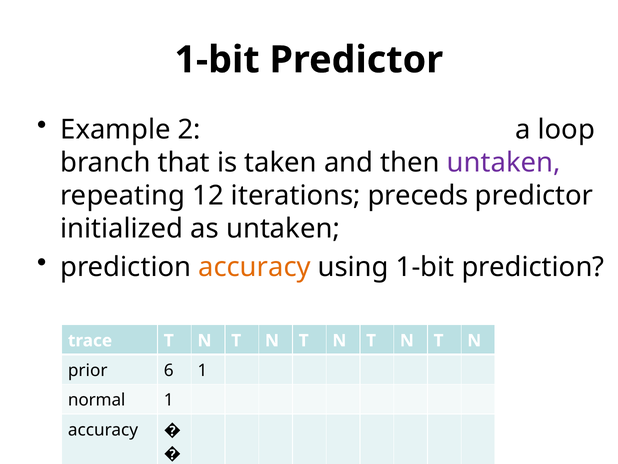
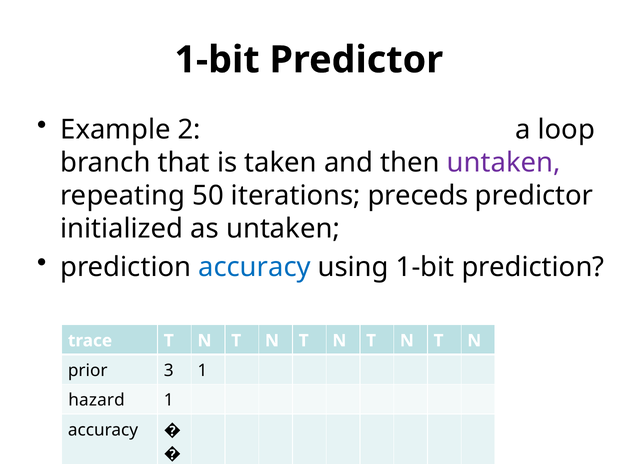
12: 12 -> 50
accuracy at (255, 267) colour: orange -> blue
6: 6 -> 3
normal: normal -> hazard
